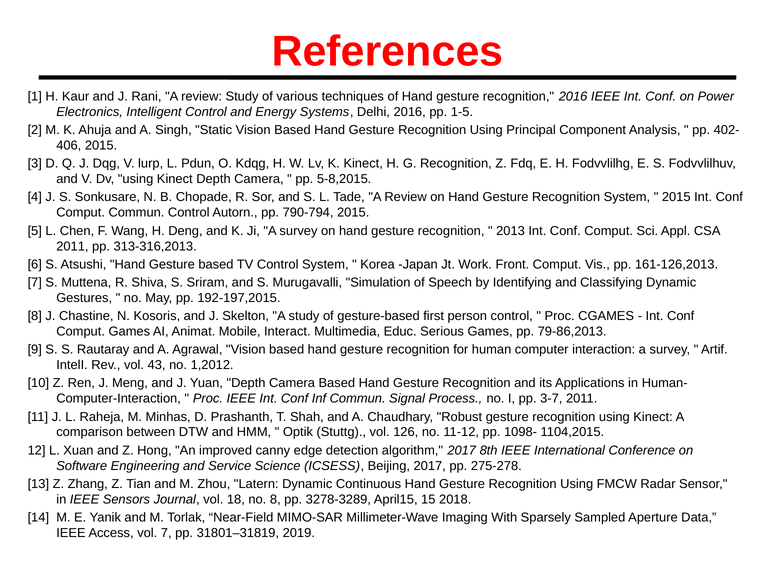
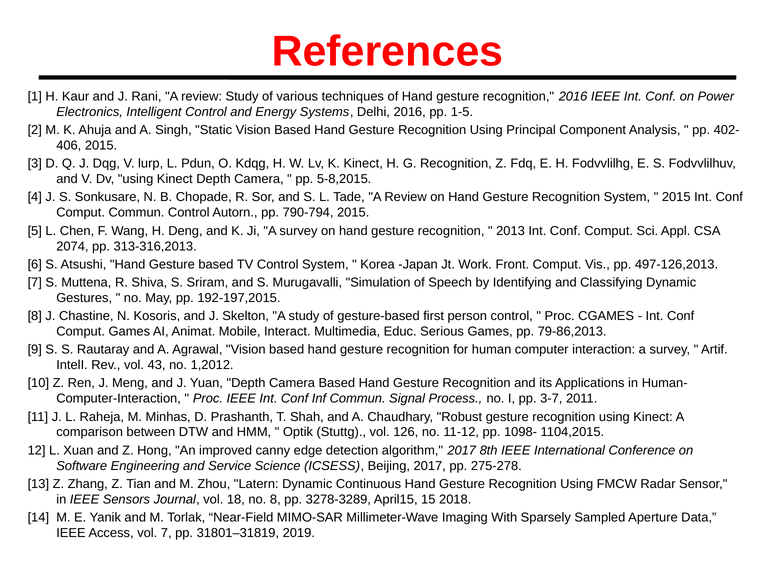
2011 at (72, 246): 2011 -> 2074
161-126,2013: 161-126,2013 -> 497-126,2013
